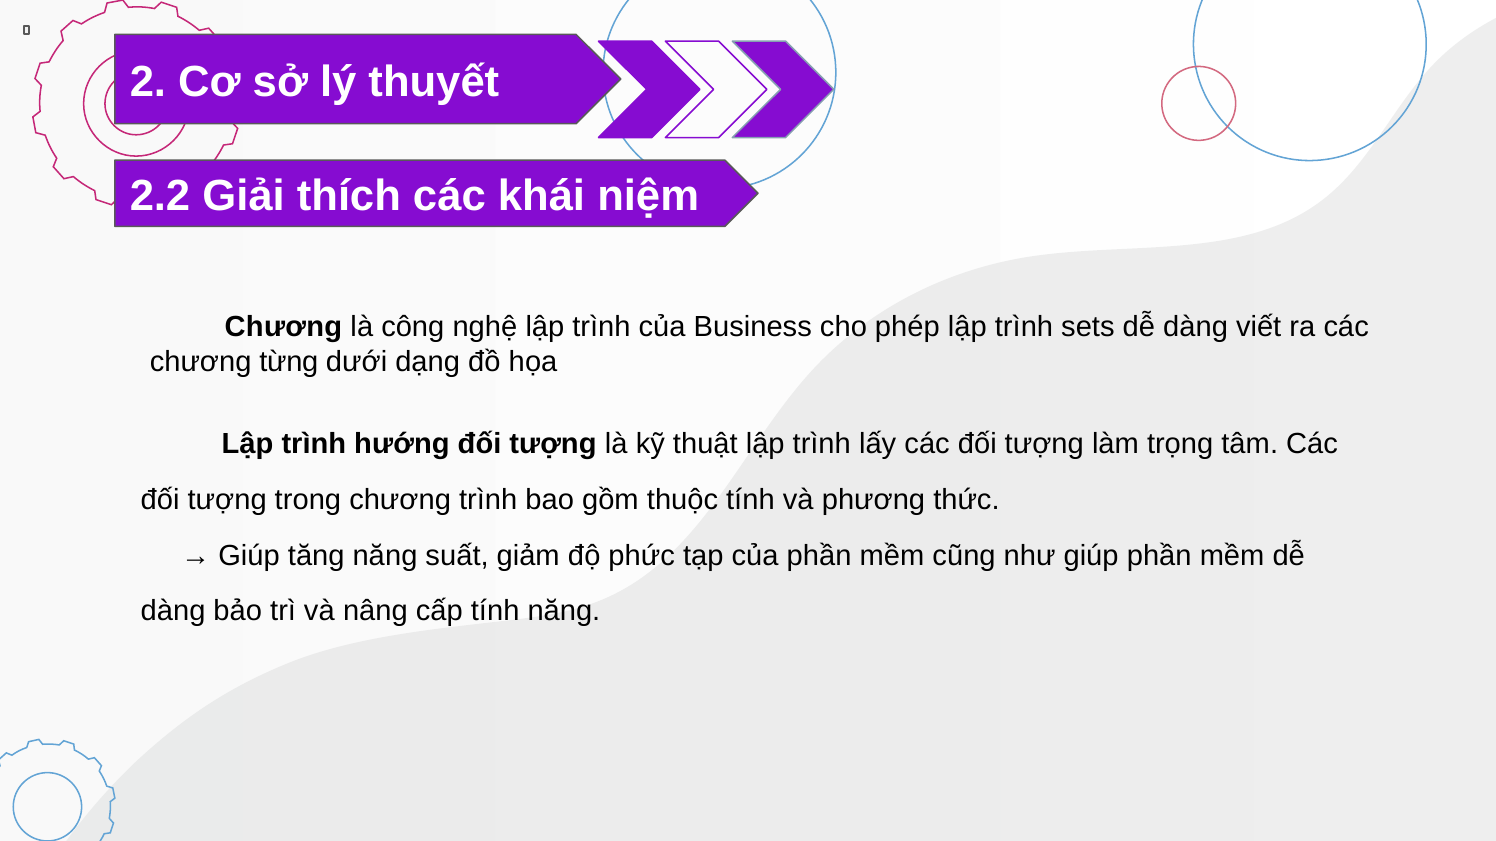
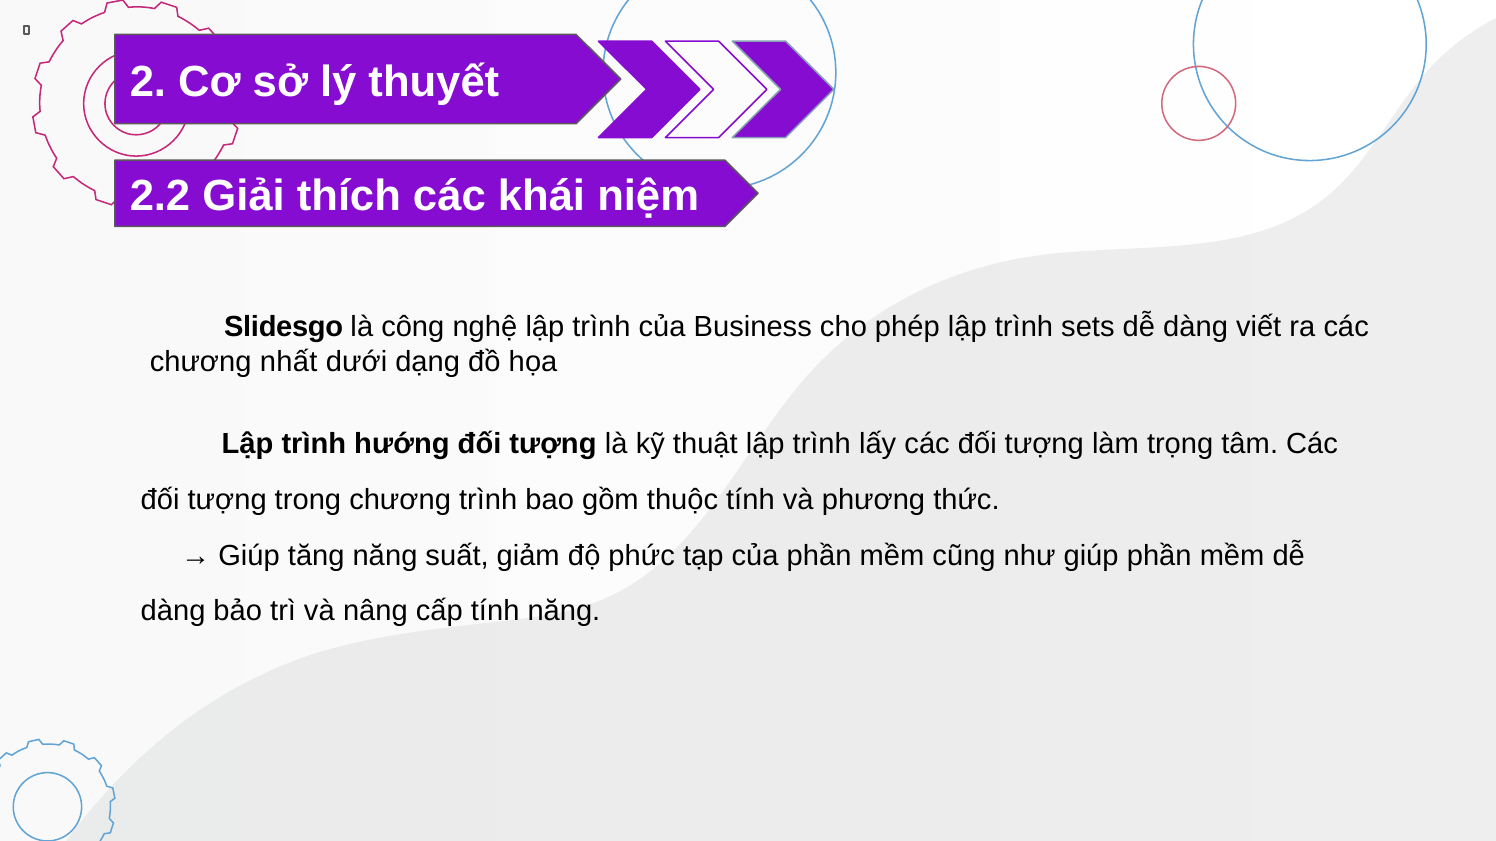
Chương at (283, 328): Chương -> Slidesgo
từng: từng -> nhất
